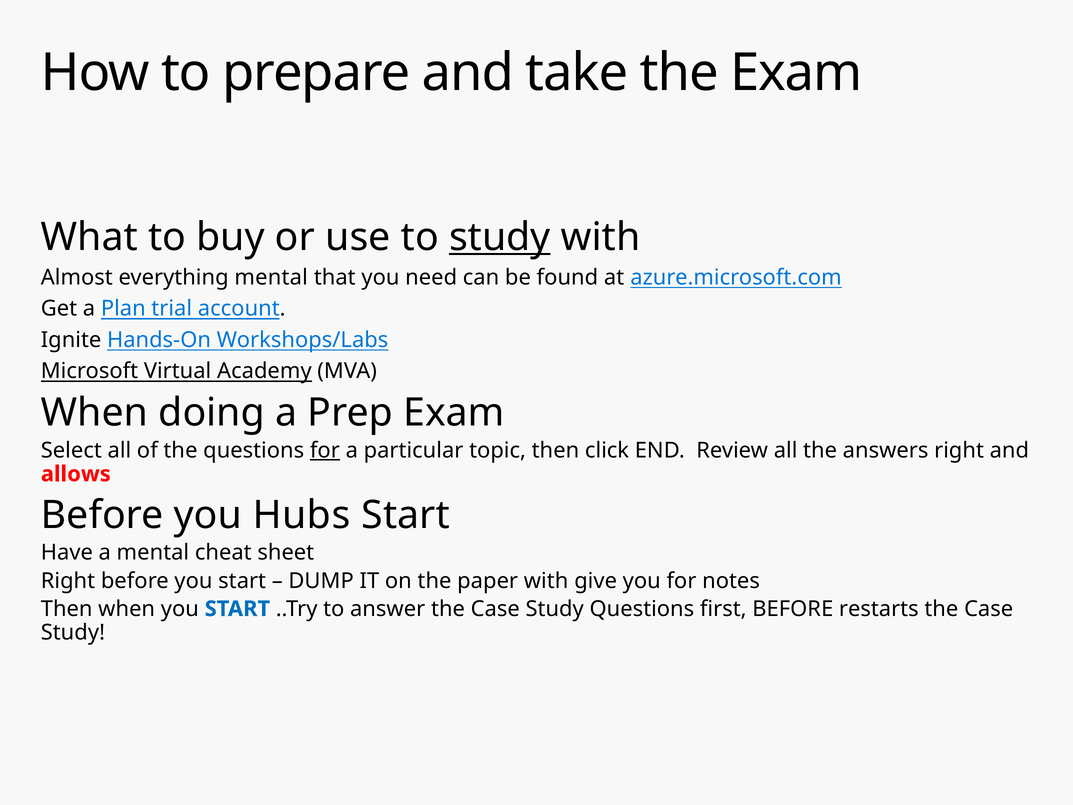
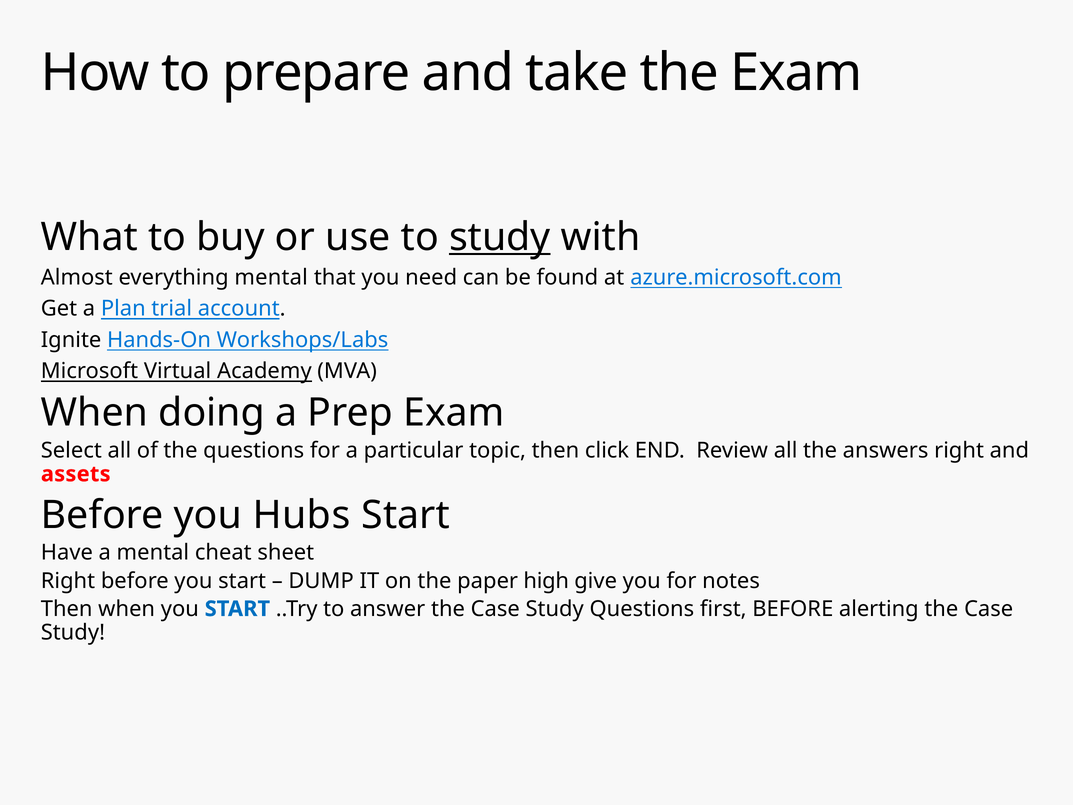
for at (325, 450) underline: present -> none
allows: allows -> assets
paper with: with -> high
restarts: restarts -> alerting
